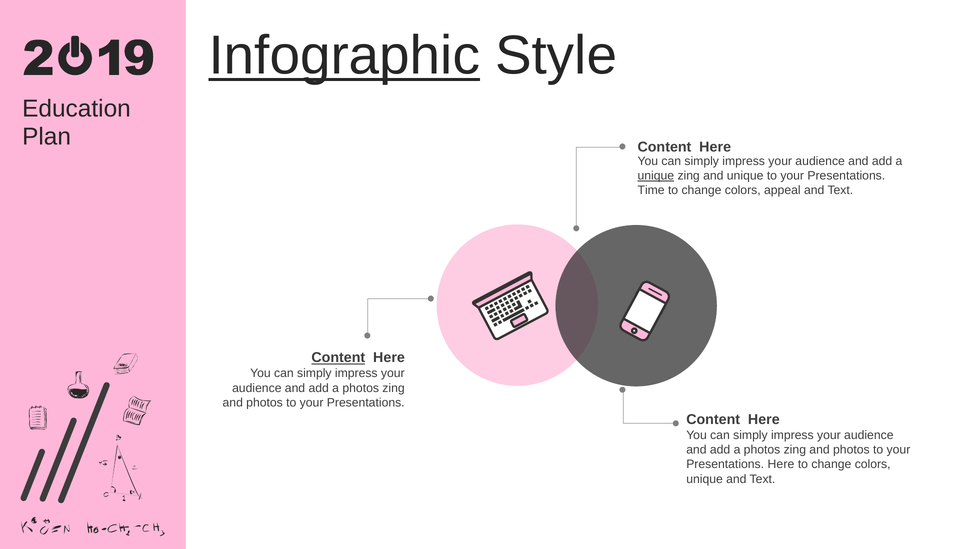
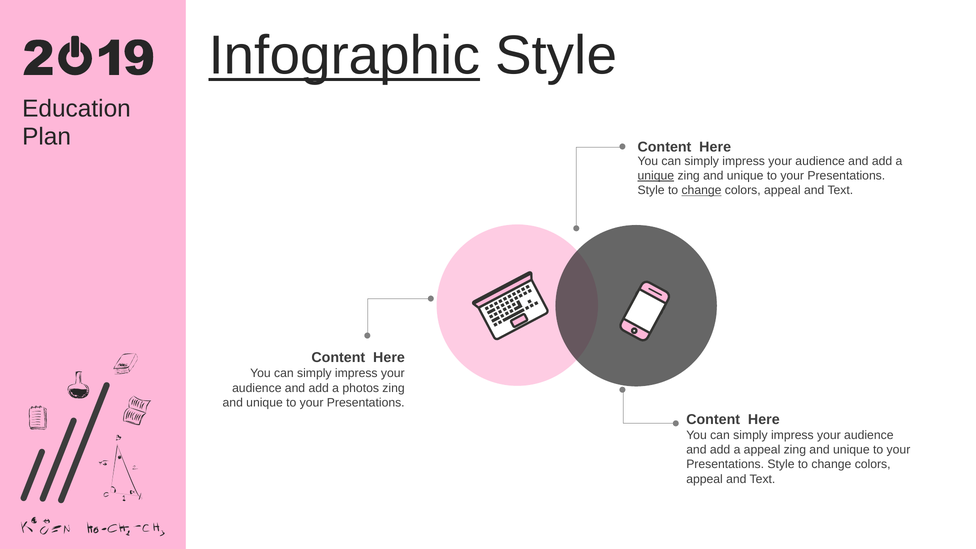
Time at (651, 190): Time -> Style
change at (701, 190) underline: none -> present
Content at (338, 358) underline: present -> none
photos at (265, 403): photos -> unique
photos at (762, 450): photos -> appeal
photos at (851, 450): photos -> unique
Here at (781, 464): Here -> Style
unique at (705, 479): unique -> appeal
